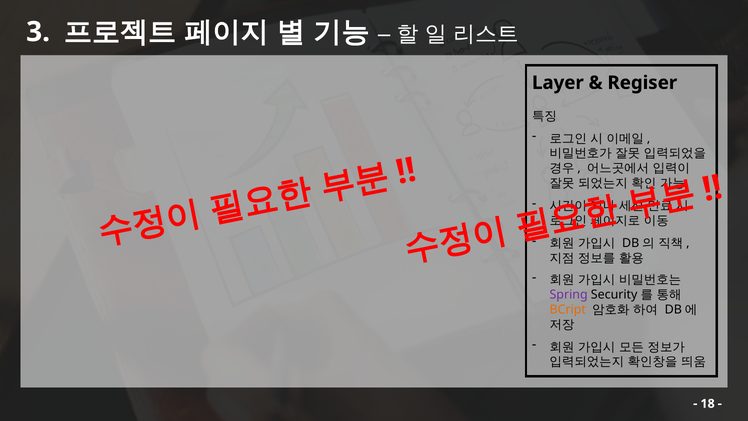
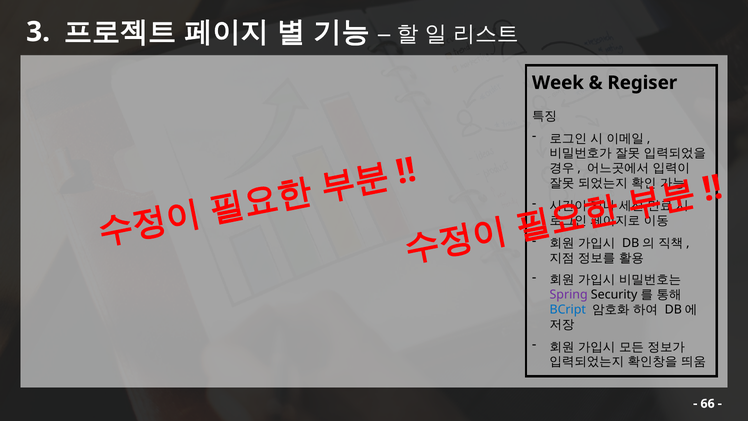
Layer: Layer -> Week
BCript colour: orange -> blue
18: 18 -> 66
